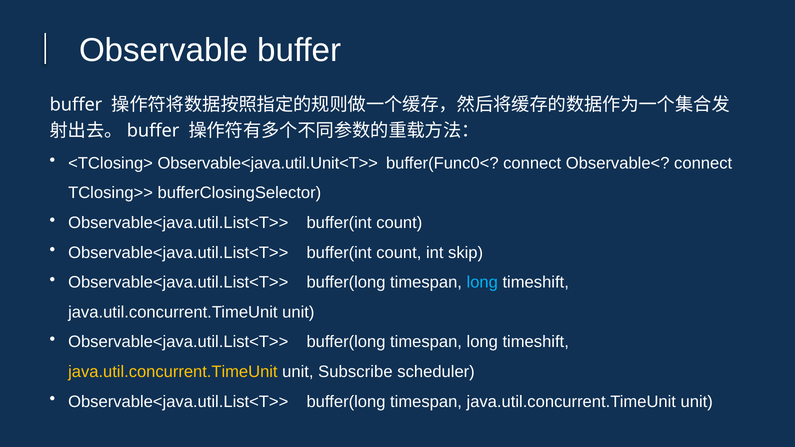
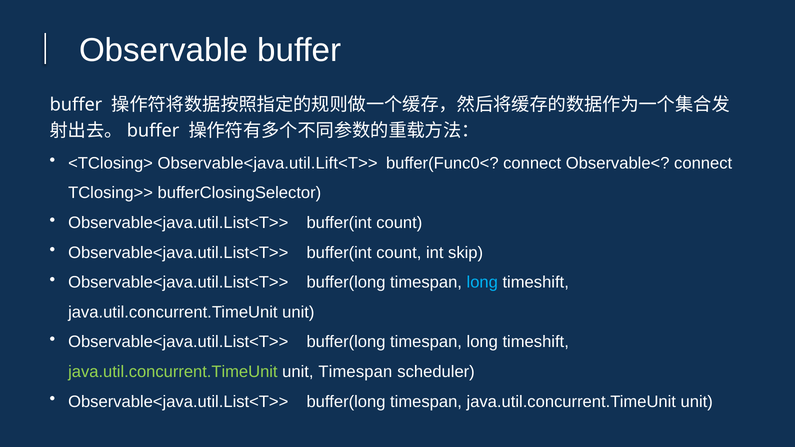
Observable<java.util.Unit<T>>: Observable<java.util.Unit<T>> -> Observable<java.util.Lift<T>>
java.util.concurrent.TimeUnit at (173, 372) colour: yellow -> light green
unit Subscribe: Subscribe -> Timespan
